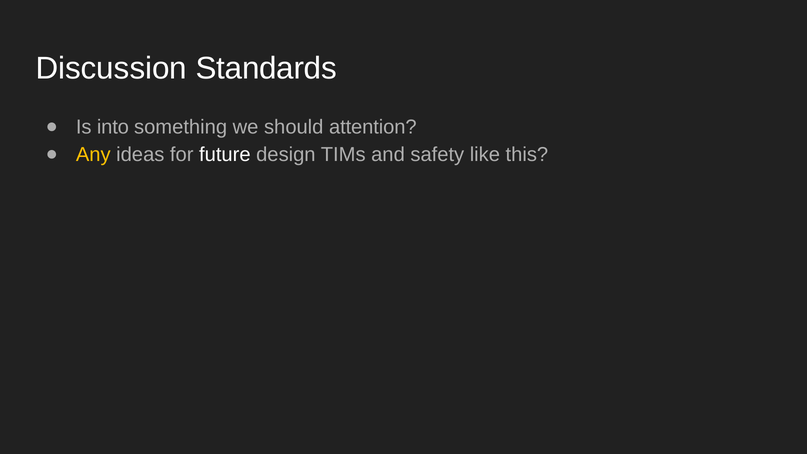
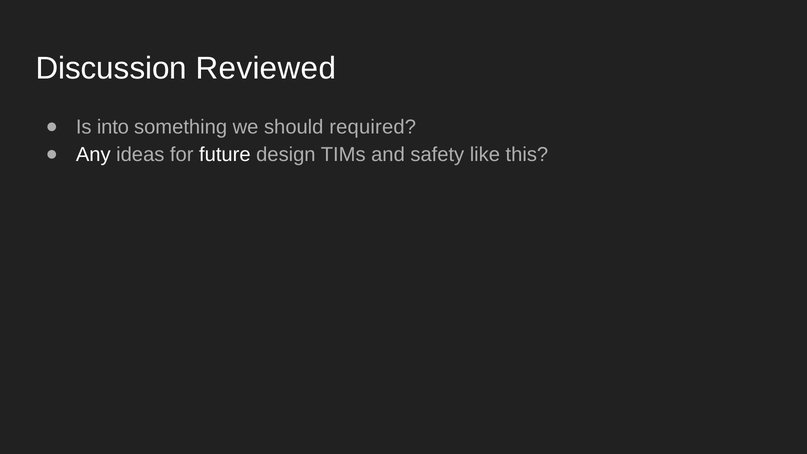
Standards: Standards -> Reviewed
attention: attention -> required
Any colour: yellow -> white
